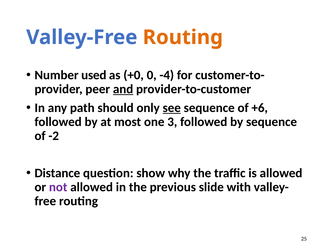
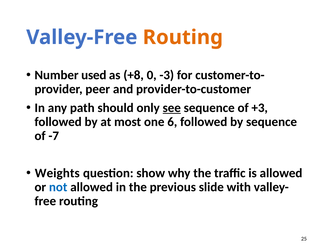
+0: +0 -> +8
-4: -4 -> -3
and underline: present -> none
+6: +6 -> +3
3: 3 -> 6
-2: -2 -> -7
Distance: Distance -> Weights
not colour: purple -> blue
